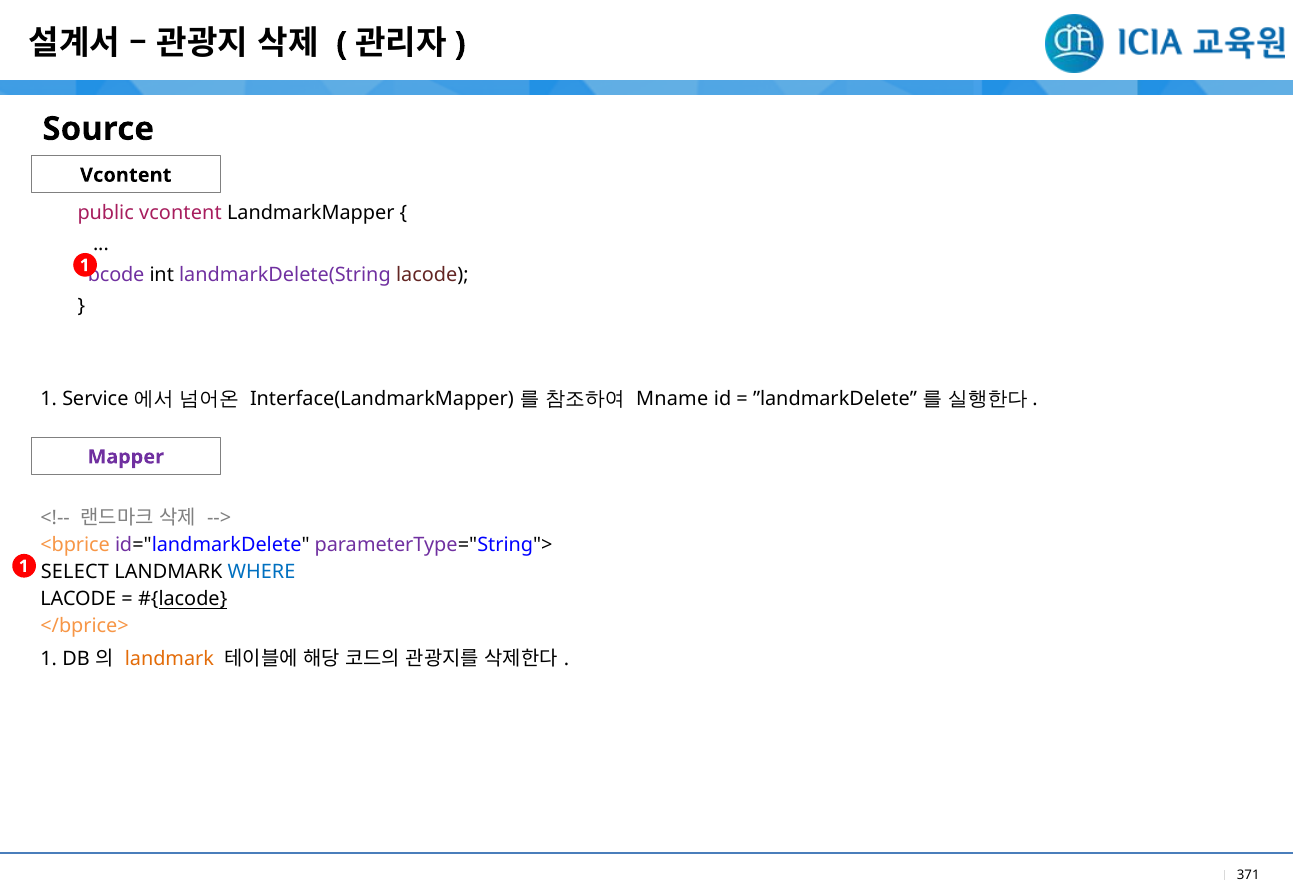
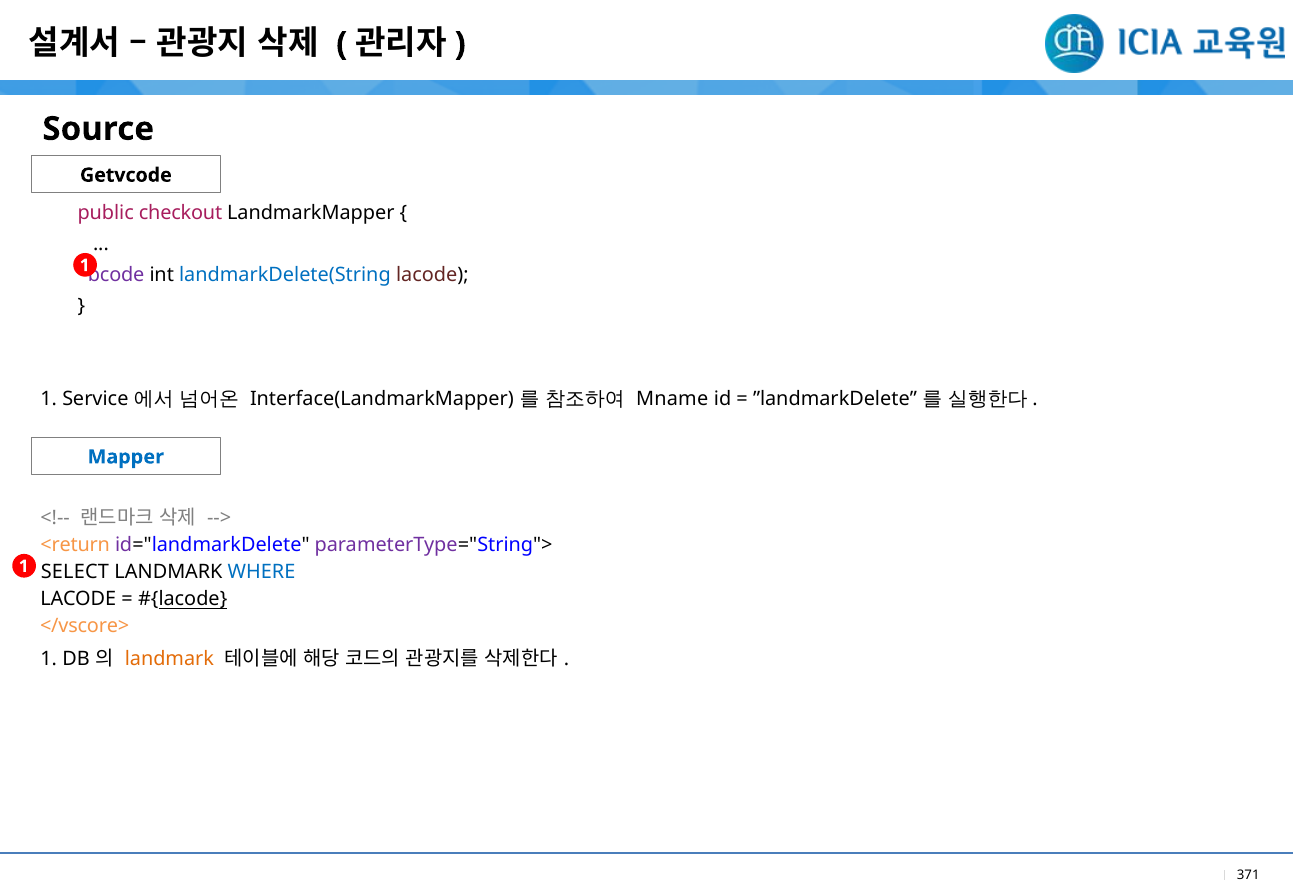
Vcontent at (126, 175): Vcontent -> Getvcode
public vcontent: vcontent -> checkout
landmarkDelete(String colour: purple -> blue
Mapper colour: purple -> blue
<bprice: <bprice -> <return
</bprice>: </bprice> -> </vscore>
